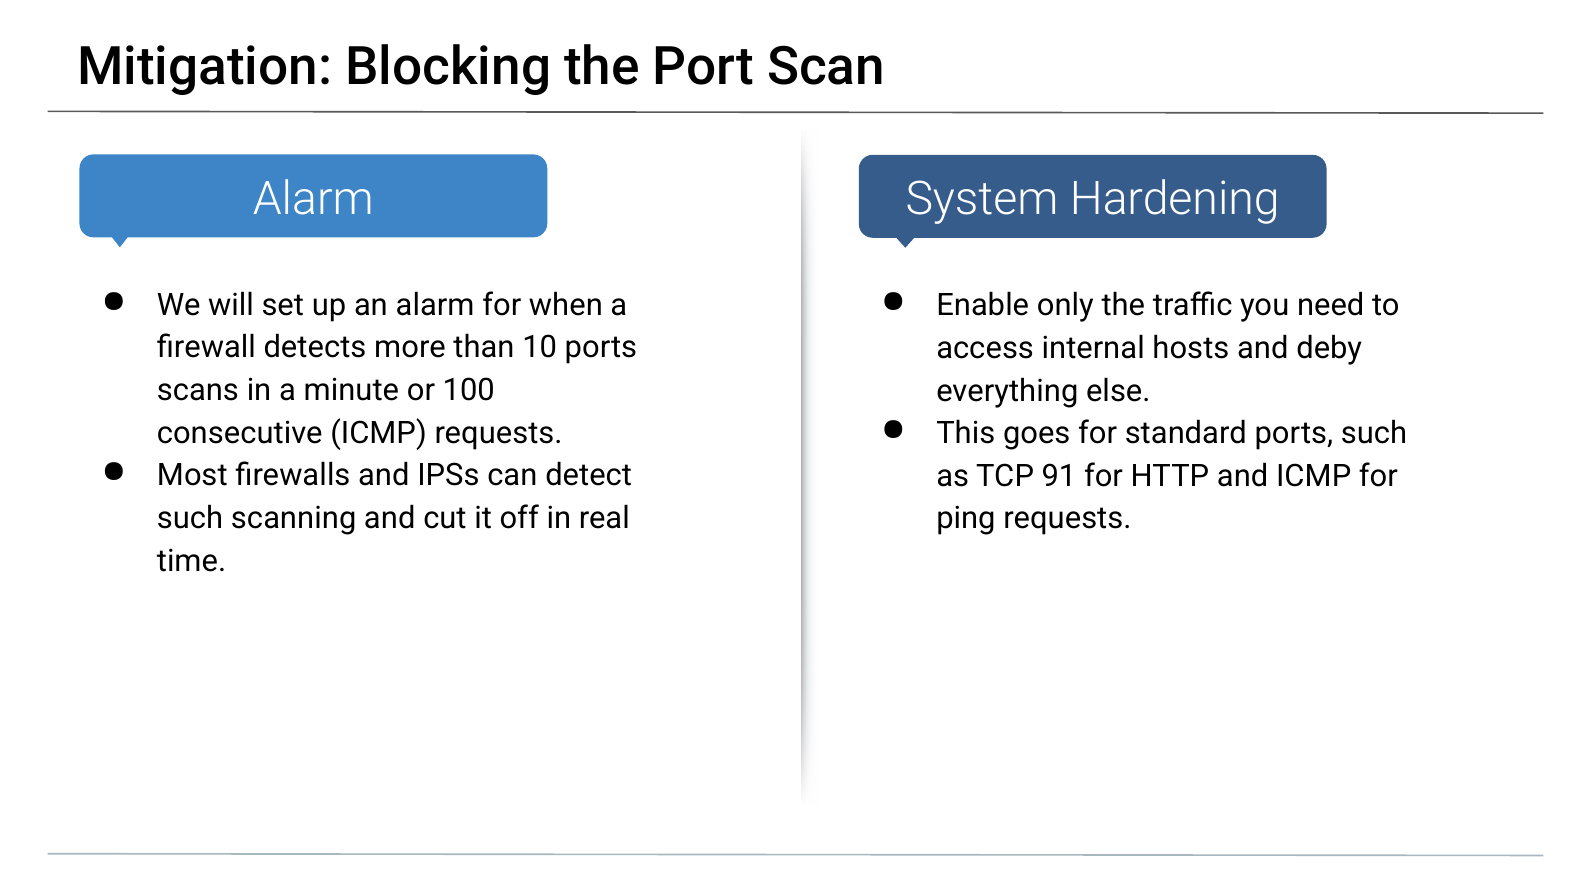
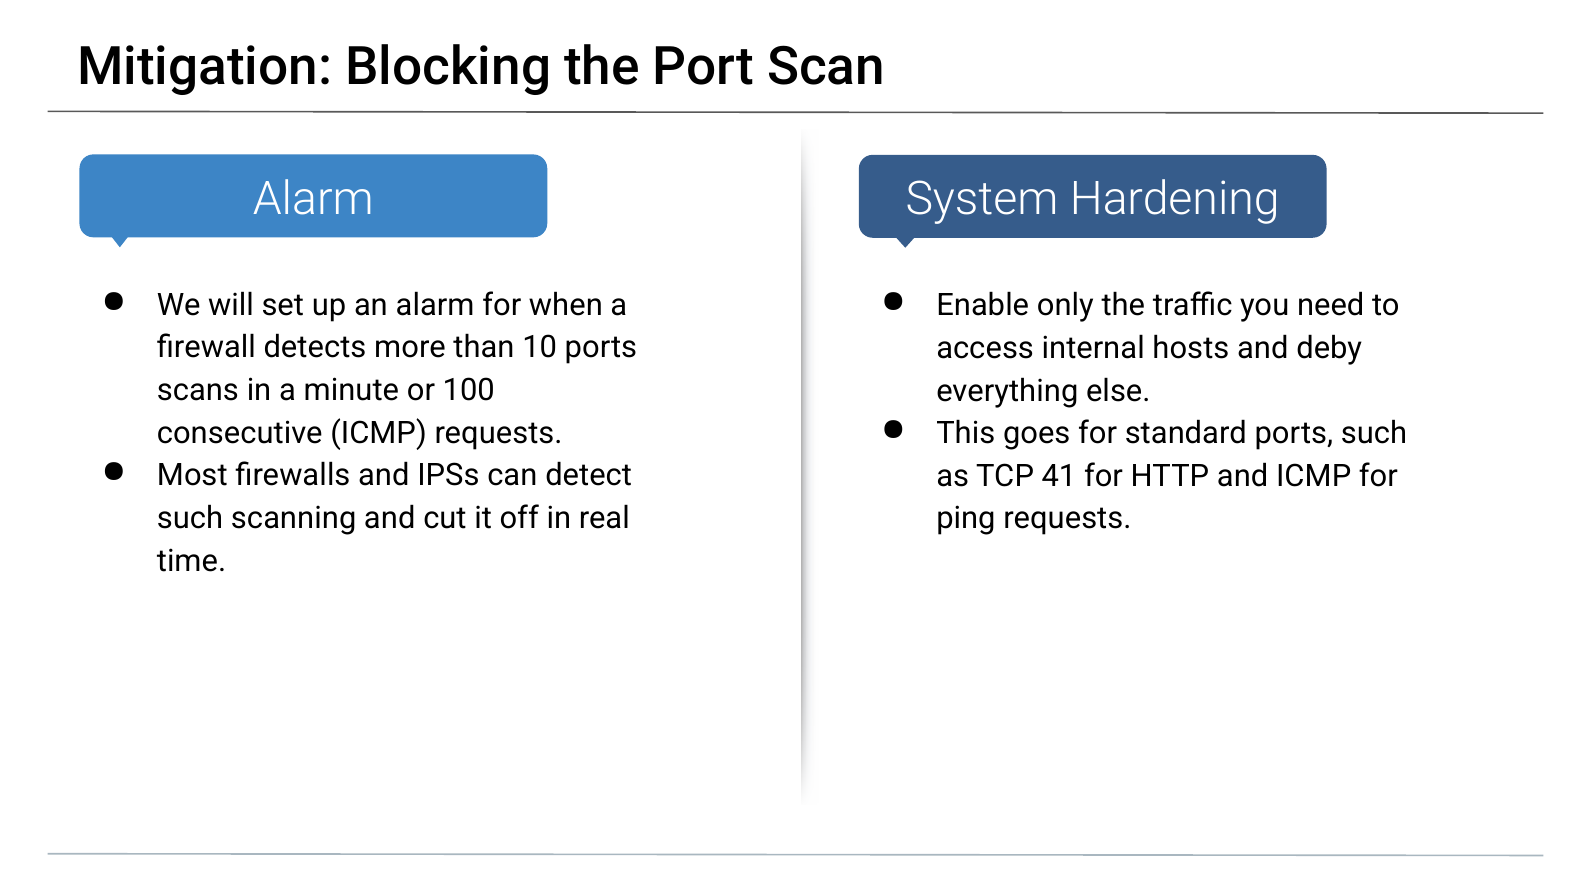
91: 91 -> 41
